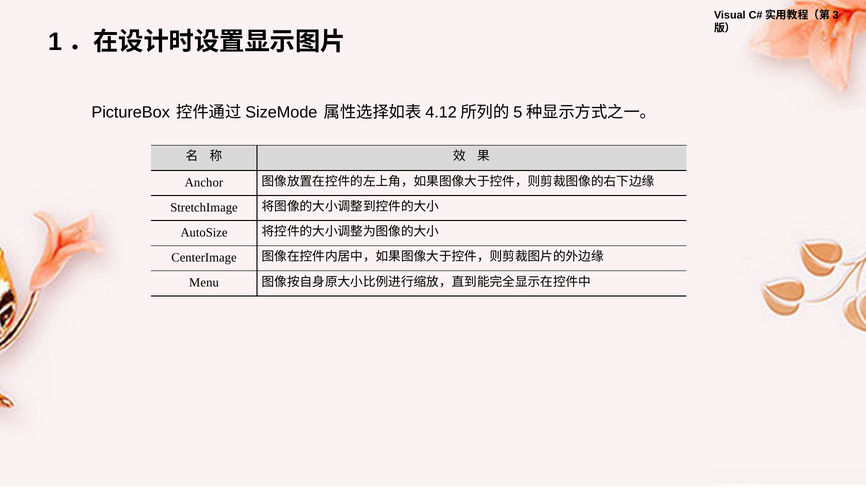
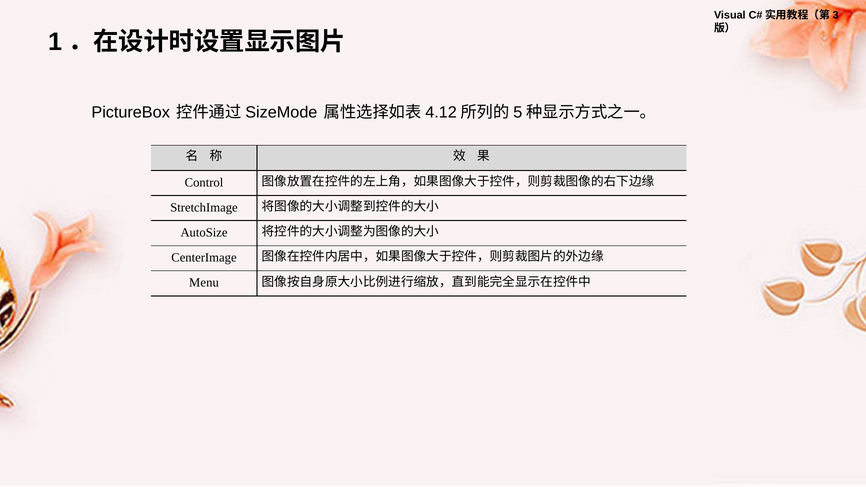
Anchor: Anchor -> Control
